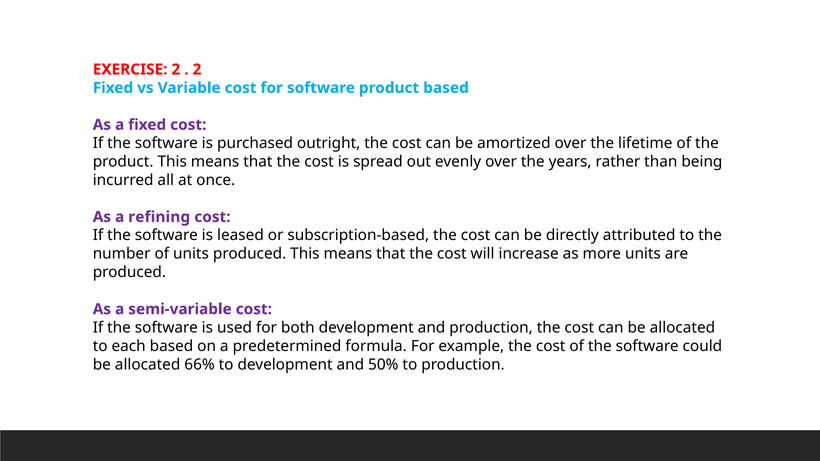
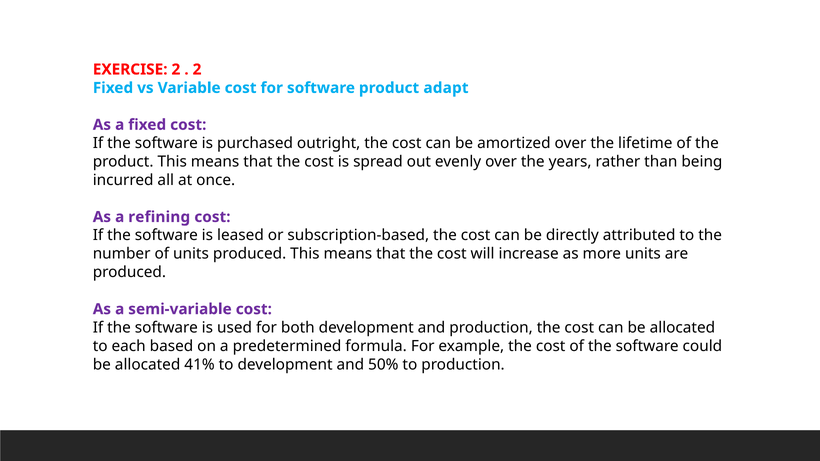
product based: based -> adapt
66%: 66% -> 41%
